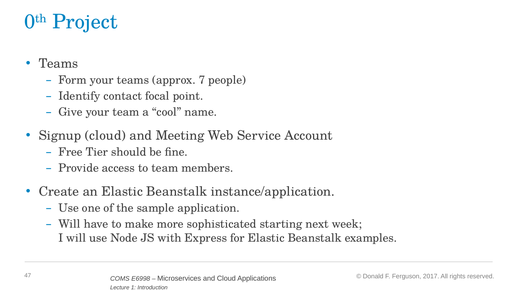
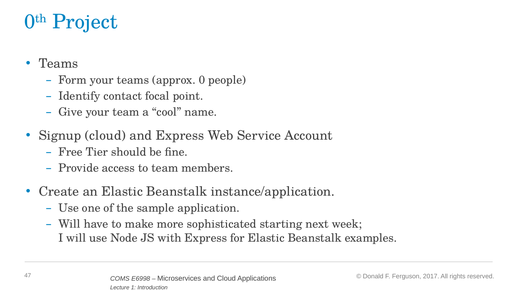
7: 7 -> 0
and Meeting: Meeting -> Express
